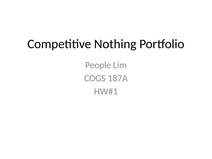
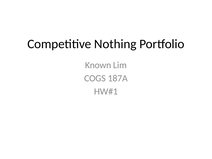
People: People -> Known
